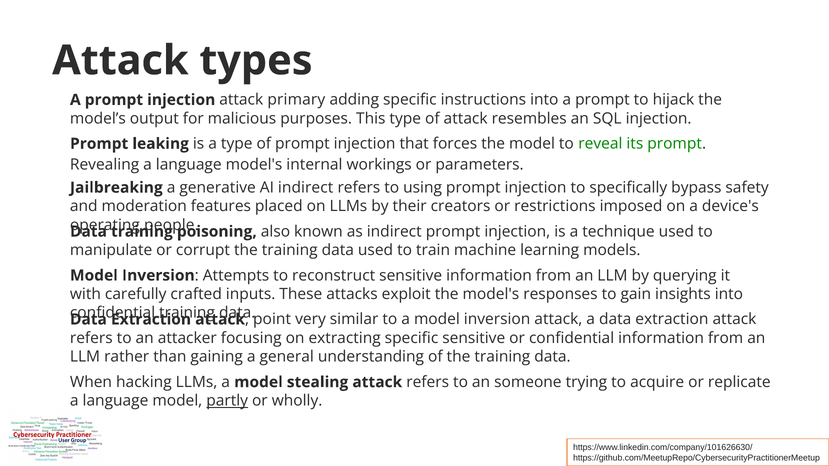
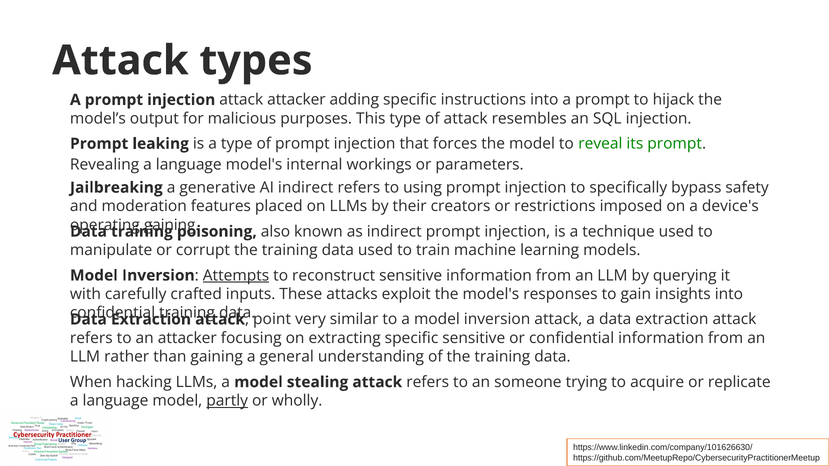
attack primary: primary -> attacker
people at (171, 225): people -> gaining
Attempts underline: none -> present
